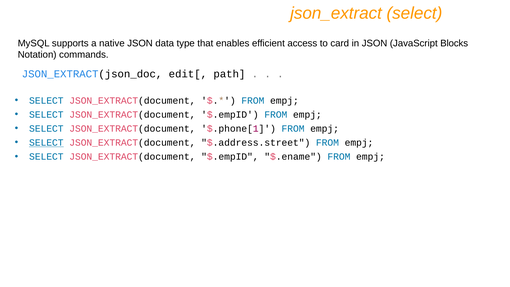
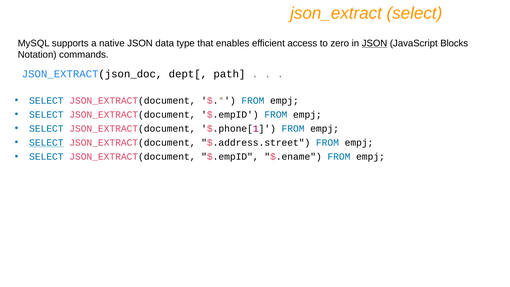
card: card -> zero
JSON at (375, 43) underline: none -> present
edit[: edit[ -> dept[
